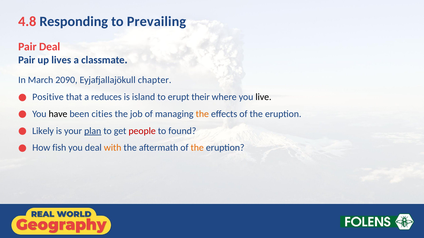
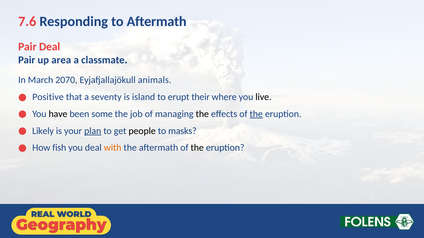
4.8: 4.8 -> 7.6
to Prevailing: Prevailing -> Aftermath
lives: lives -> area
2090: 2090 -> 2070
chapter: chapter -> animals
reduces: reduces -> seventy
cities: cities -> some
the at (202, 114) colour: orange -> black
the at (256, 114) underline: none -> present
people colour: red -> black
found: found -> masks
the at (197, 148) colour: orange -> black
